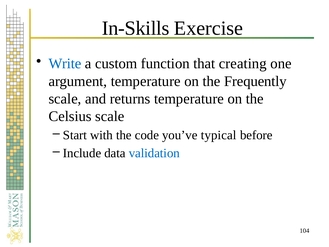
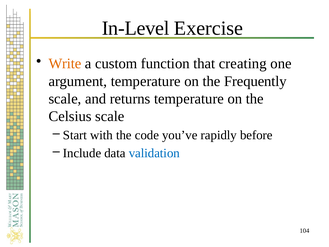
In-Skills: In-Skills -> In-Level
Write colour: blue -> orange
typical: typical -> rapidly
